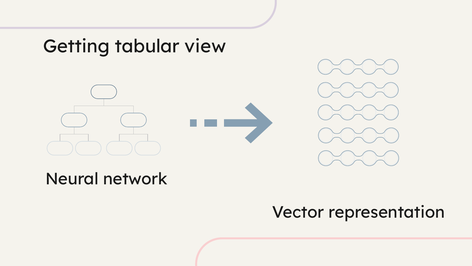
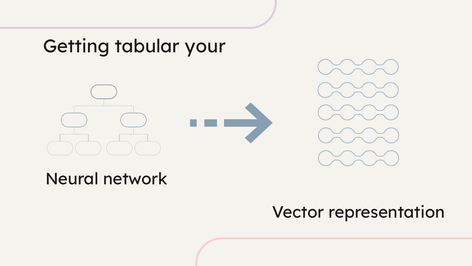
view: view -> your
